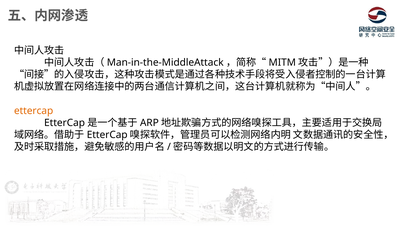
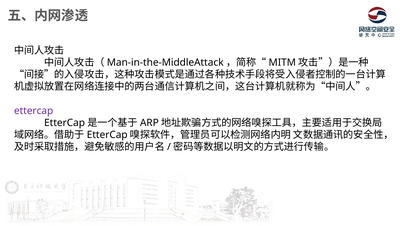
ettercap at (34, 111) colour: orange -> purple
